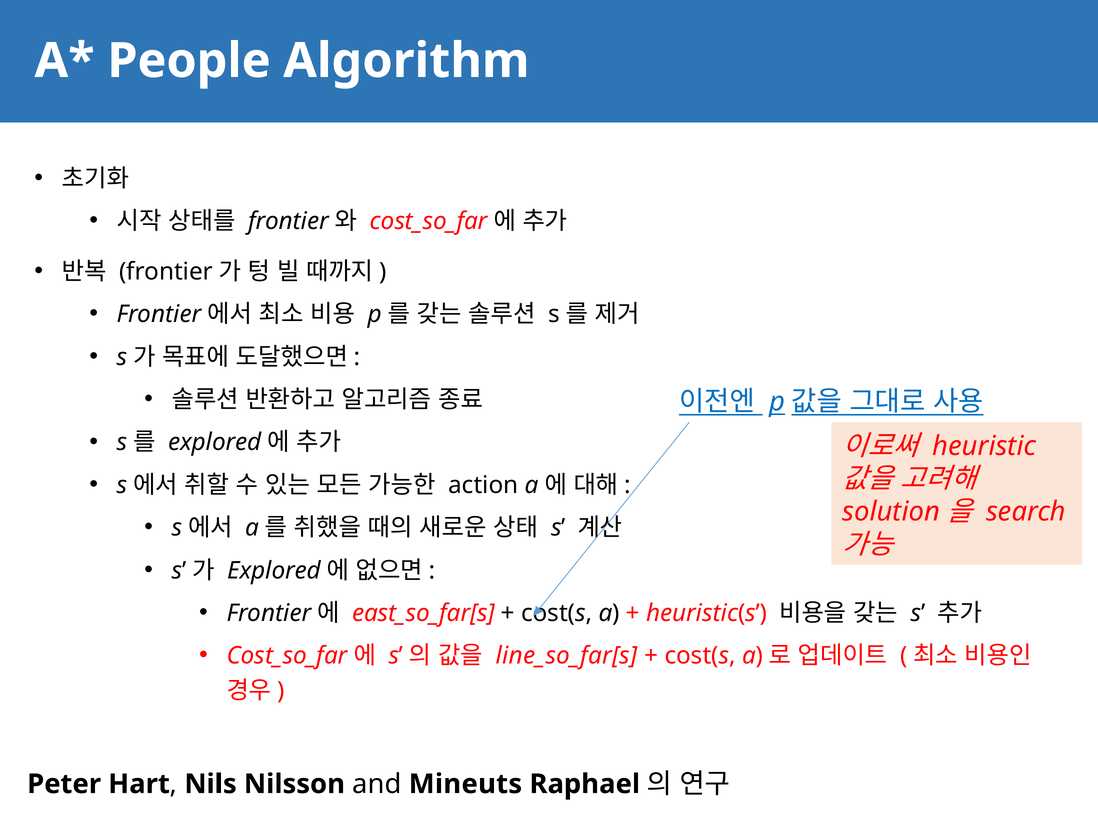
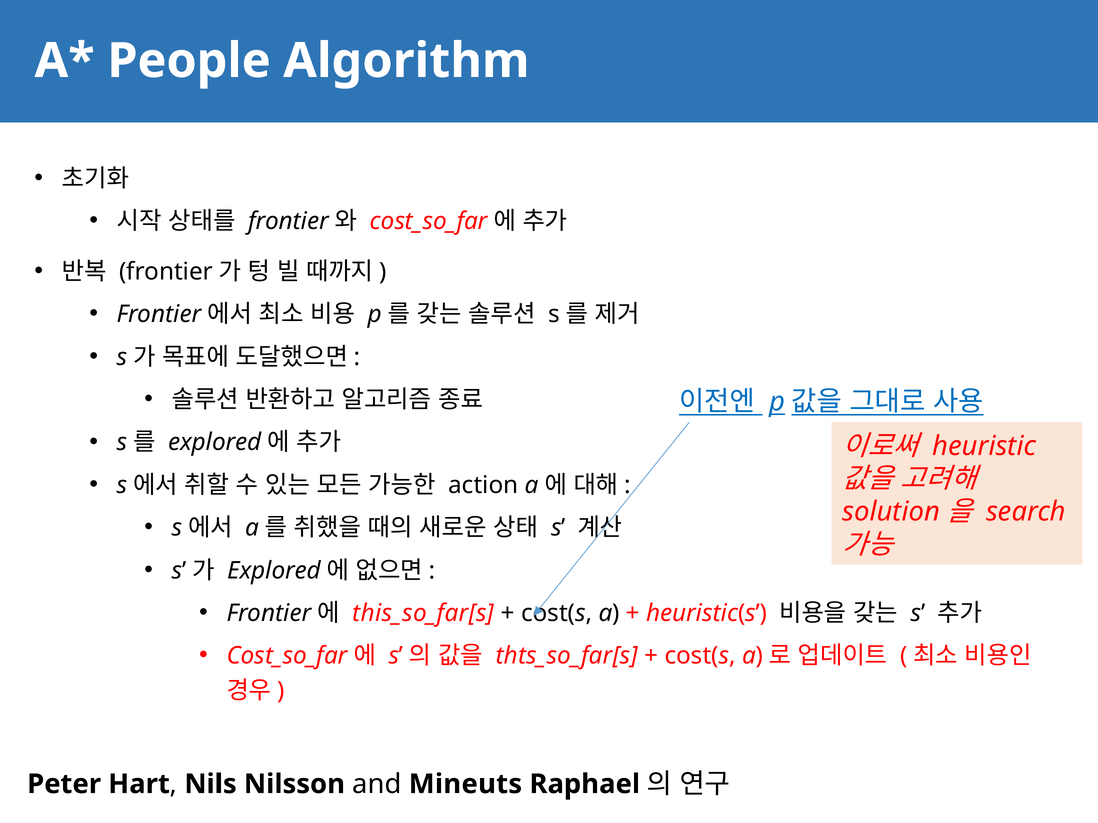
east_so_far[s: east_so_far[s -> this_so_far[s
line_so_far[s: line_so_far[s -> thts_so_far[s
